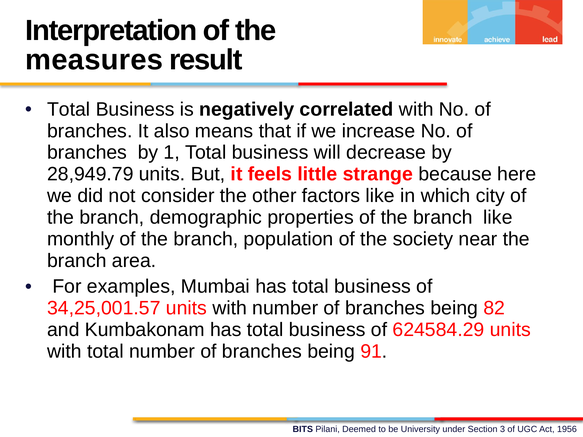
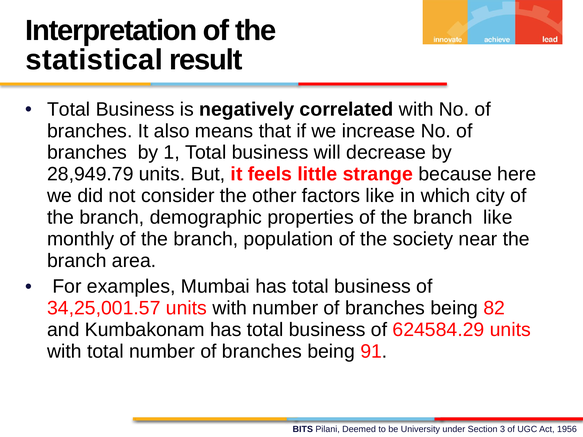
measures: measures -> statistical
